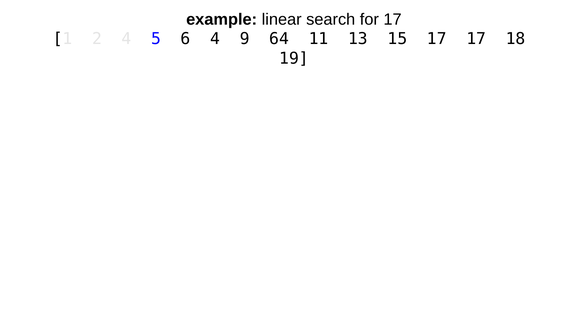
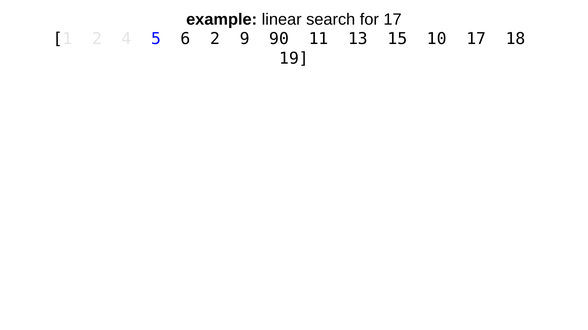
6 4: 4 -> 2
64: 64 -> 90
15 17: 17 -> 10
